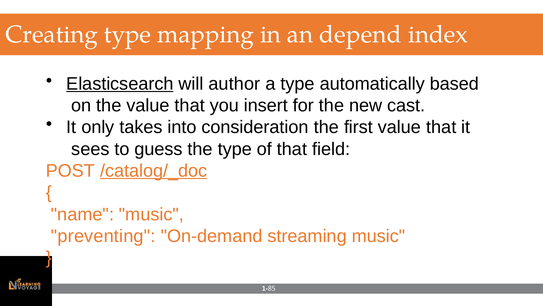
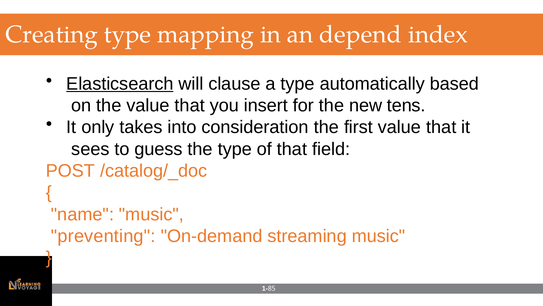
author: author -> clause
cast: cast -> tens
/catalog/_doc underline: present -> none
